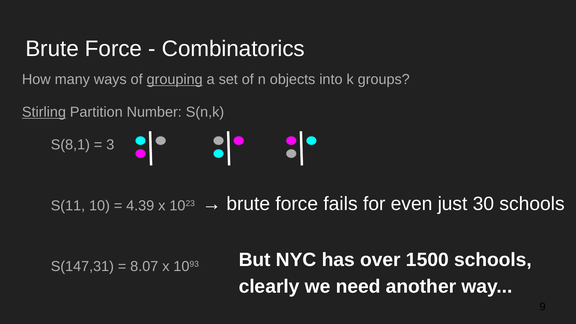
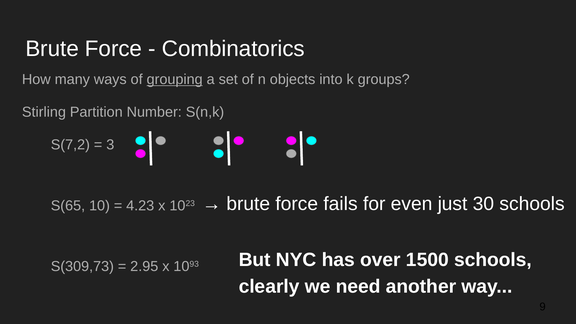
Stirling underline: present -> none
S(8,1: S(8,1 -> S(7,2
S(11: S(11 -> S(65
4.39: 4.39 -> 4.23
S(147,31: S(147,31 -> S(309,73
8.07: 8.07 -> 2.95
